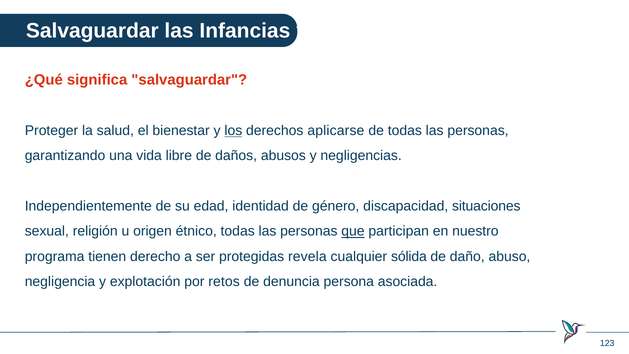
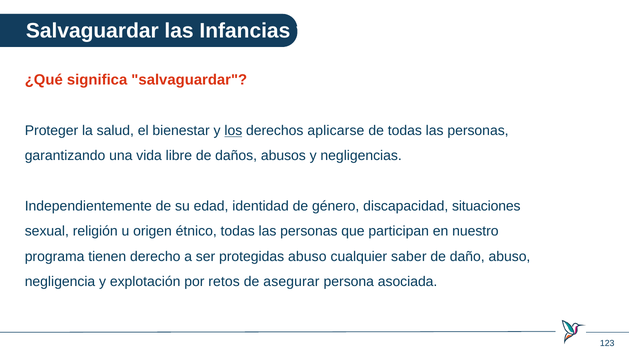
que underline: present -> none
protegidas revela: revela -> abuso
sólida: sólida -> saber
denuncia: denuncia -> asegurar
